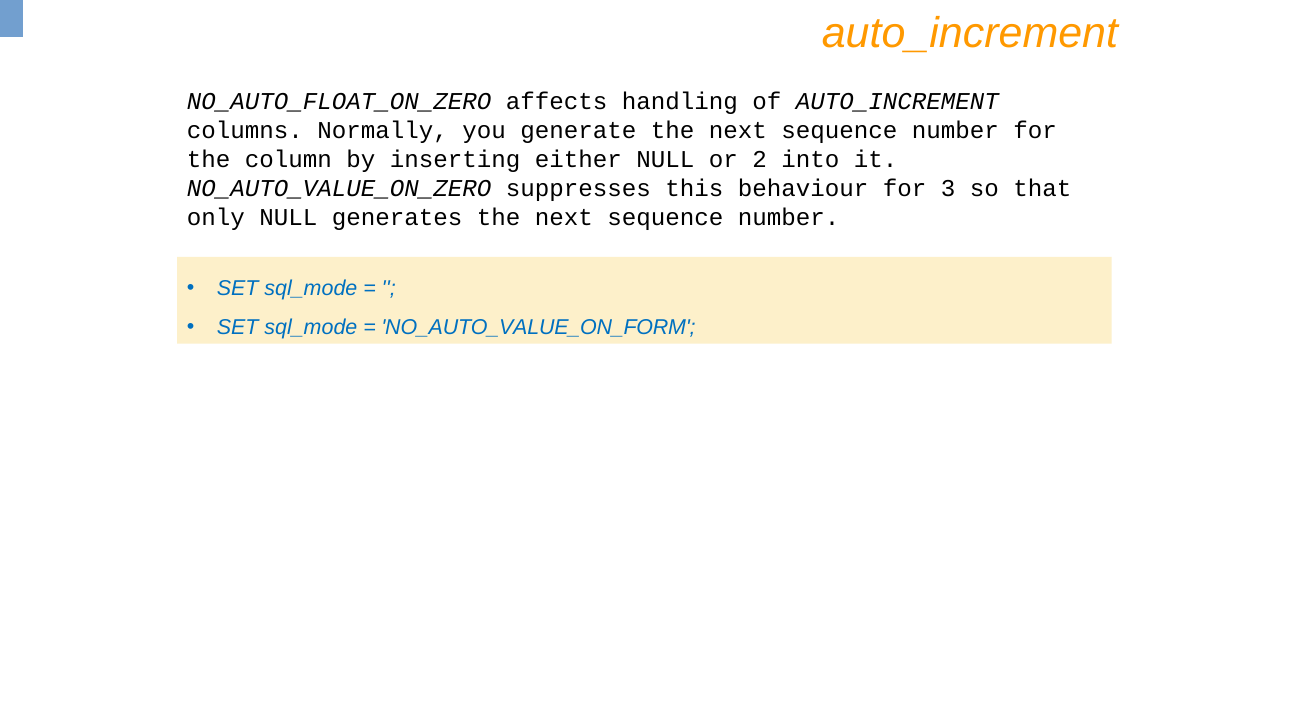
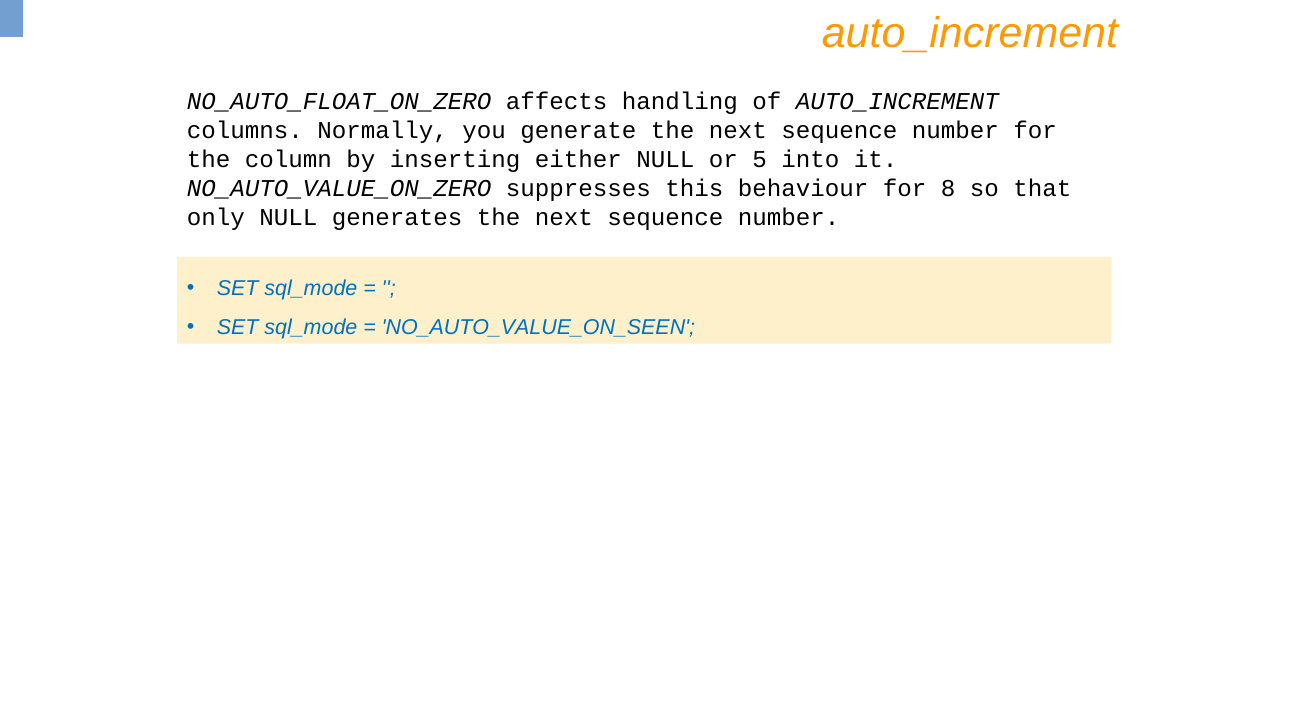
2: 2 -> 5
3: 3 -> 8
NO_AUTO_VALUE_ON_FORM: NO_AUTO_VALUE_ON_FORM -> NO_AUTO_VALUE_ON_SEEN
